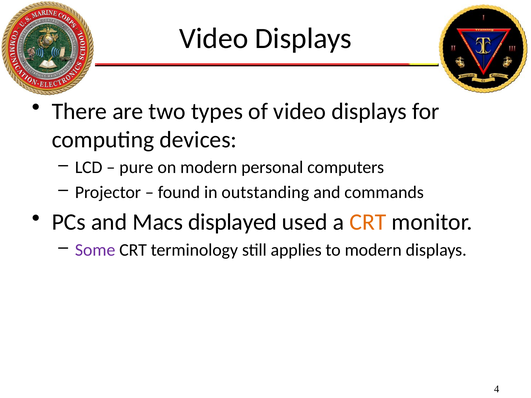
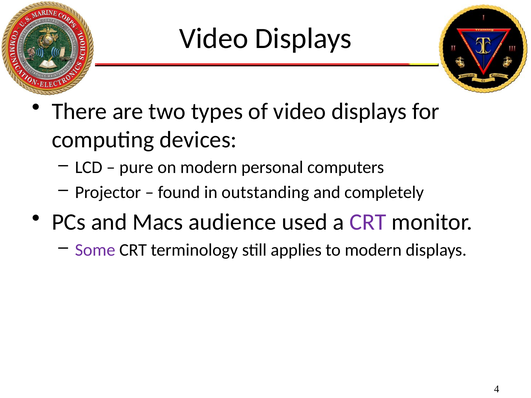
commands: commands -> completely
displayed: displayed -> audience
CRT at (368, 222) colour: orange -> purple
